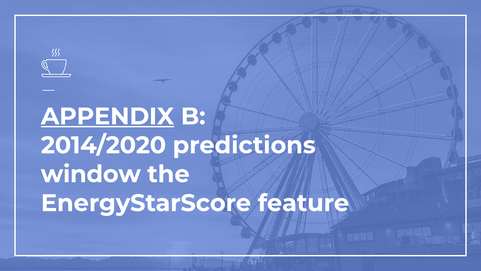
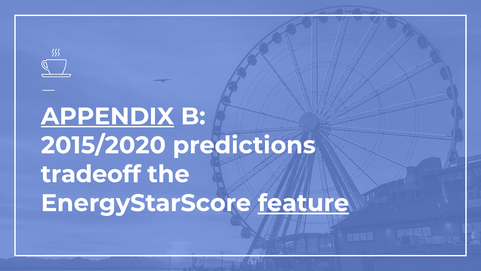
2014/2020: 2014/2020 -> 2015/2020
window: window -> tradeoff
feature underline: none -> present
